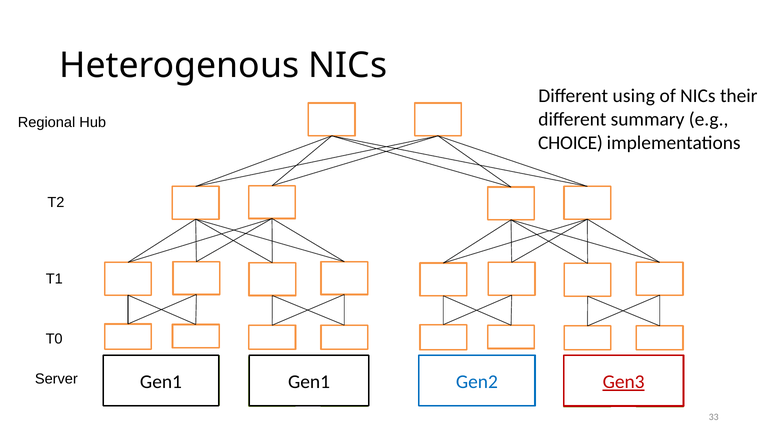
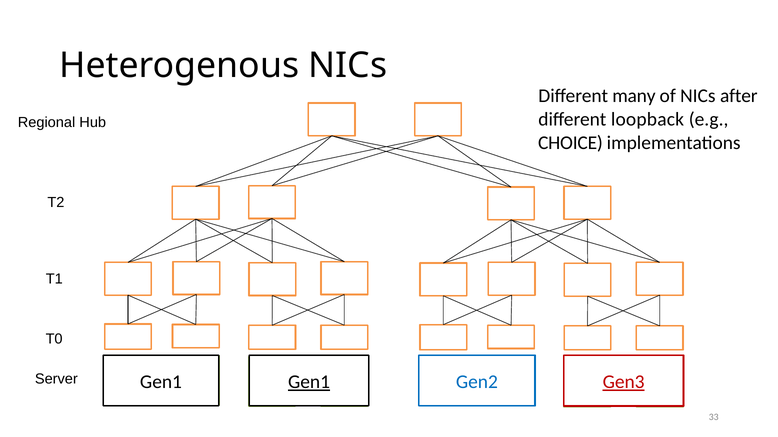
using: using -> many
their: their -> after
summary: summary -> loopback
Gen1 at (309, 382) underline: none -> present
